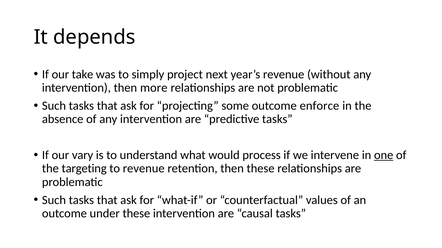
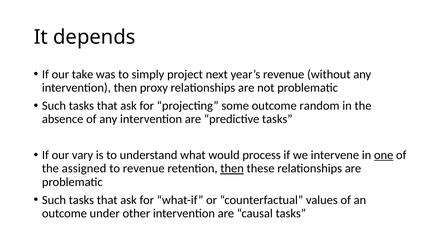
more: more -> proxy
enforce: enforce -> random
targeting: targeting -> assigned
then at (232, 169) underline: none -> present
under these: these -> other
